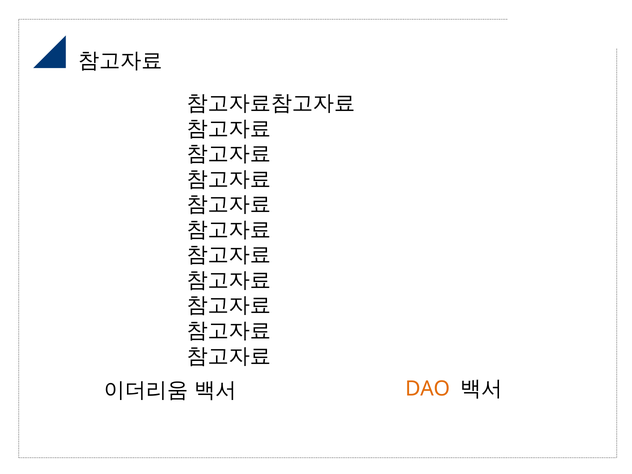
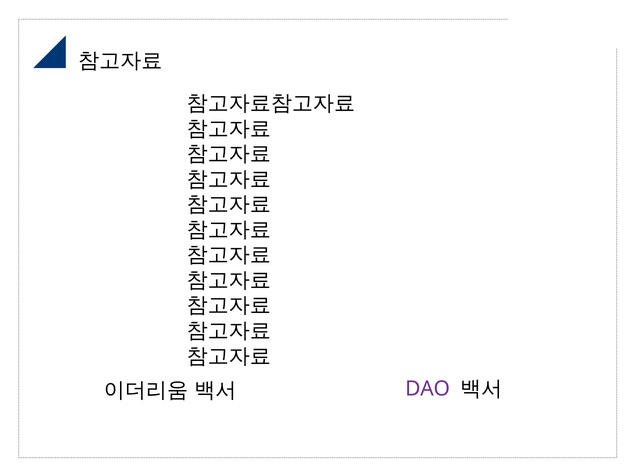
DAO colour: orange -> purple
